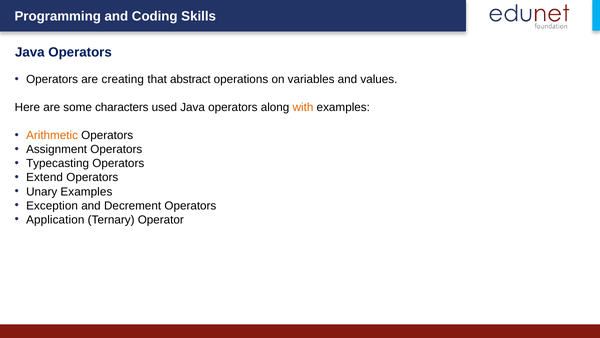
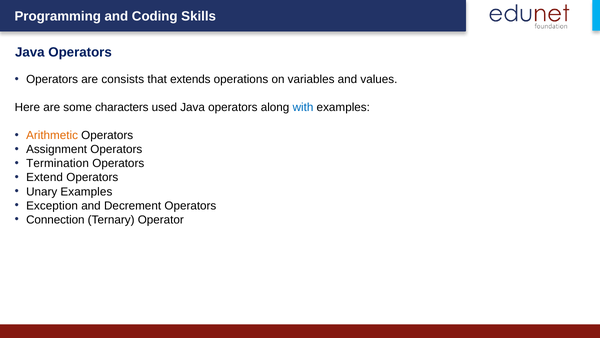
creating: creating -> consists
abstract: abstract -> extends
with colour: orange -> blue
Typecasting: Typecasting -> Termination
Application: Application -> Connection
